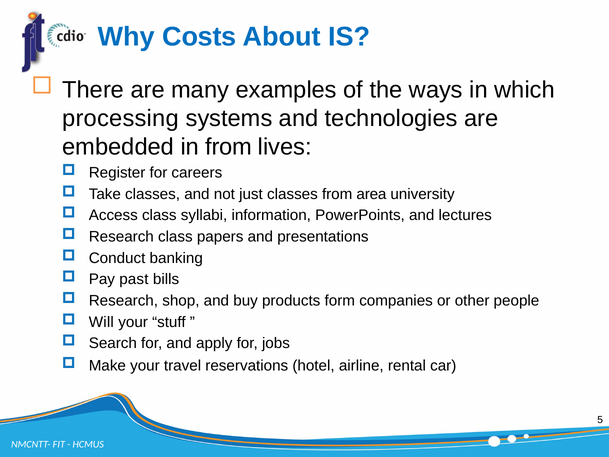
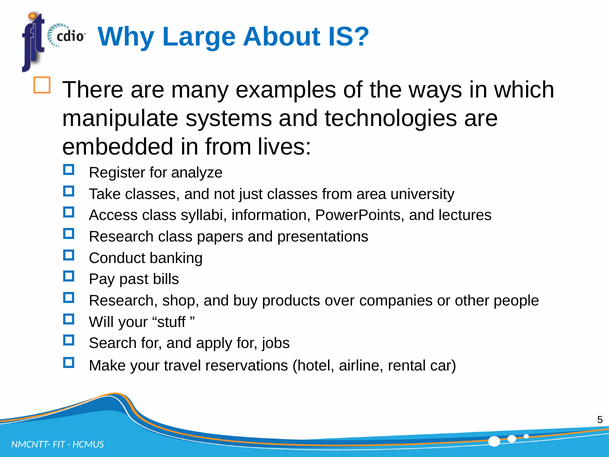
Costs: Costs -> Large
processing: processing -> manipulate
careers: careers -> analyze
form: form -> over
